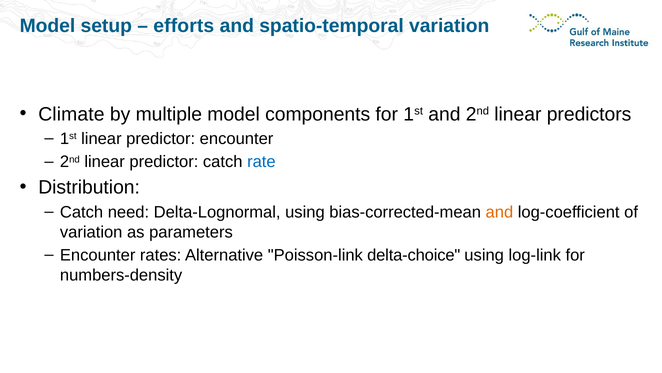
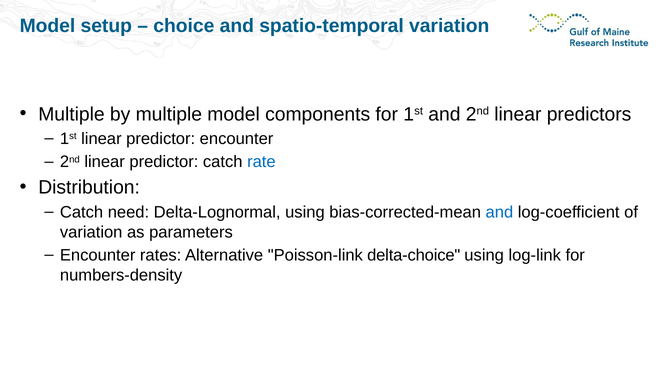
efforts: efforts -> choice
Climate at (71, 114): Climate -> Multiple
and at (499, 212) colour: orange -> blue
